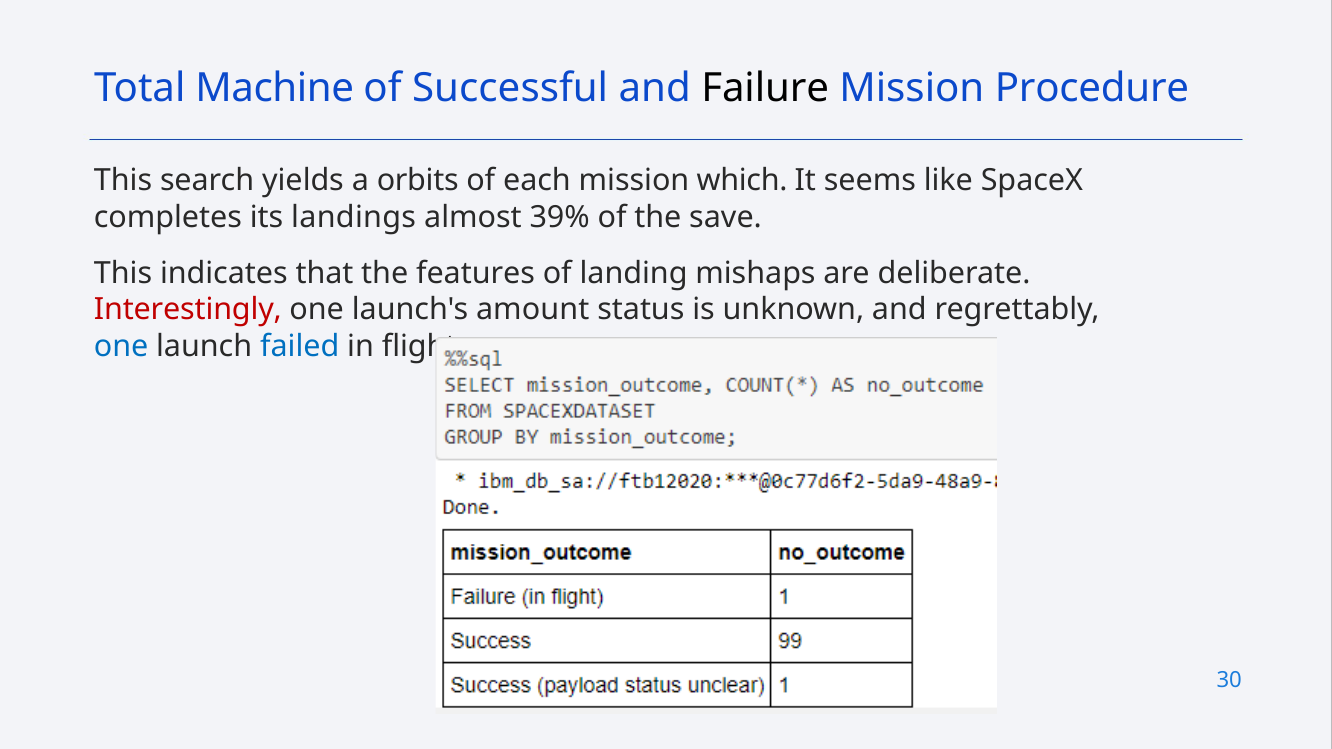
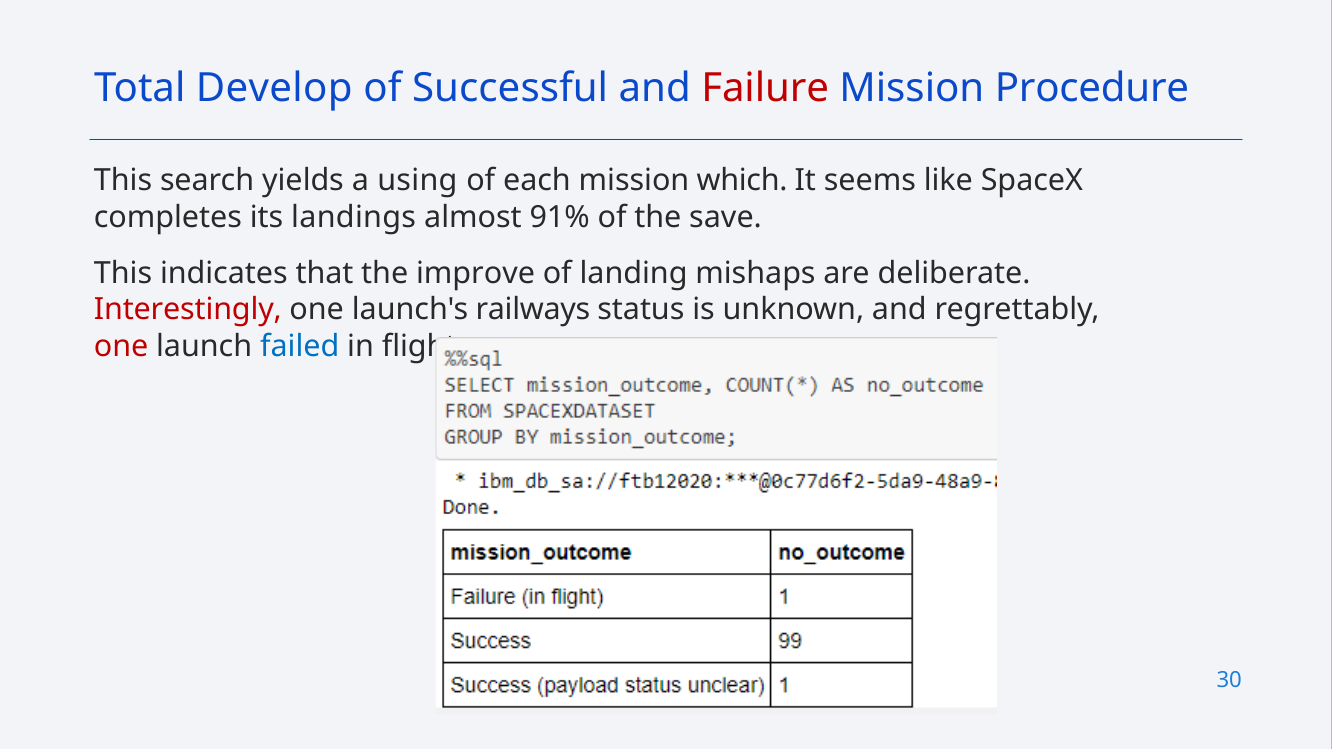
Machine: Machine -> Develop
Failure colour: black -> red
orbits: orbits -> using
39%: 39% -> 91%
features: features -> improve
amount: amount -> railways
one at (121, 347) colour: blue -> red
